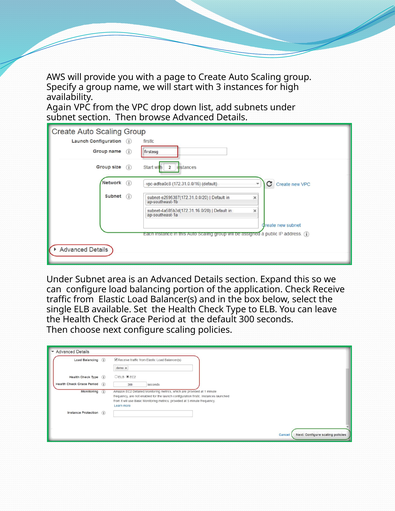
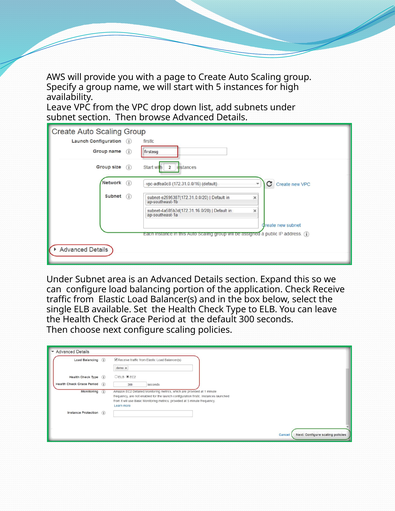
3: 3 -> 5
Again at (59, 107): Again -> Leave
